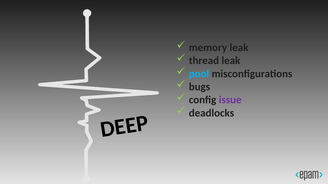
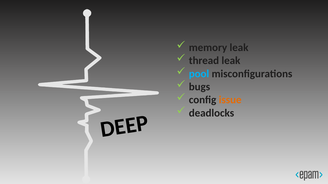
issue colour: purple -> orange
